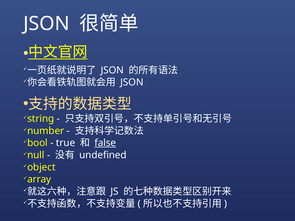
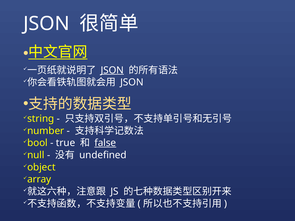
JSON at (112, 70) underline: none -> present
